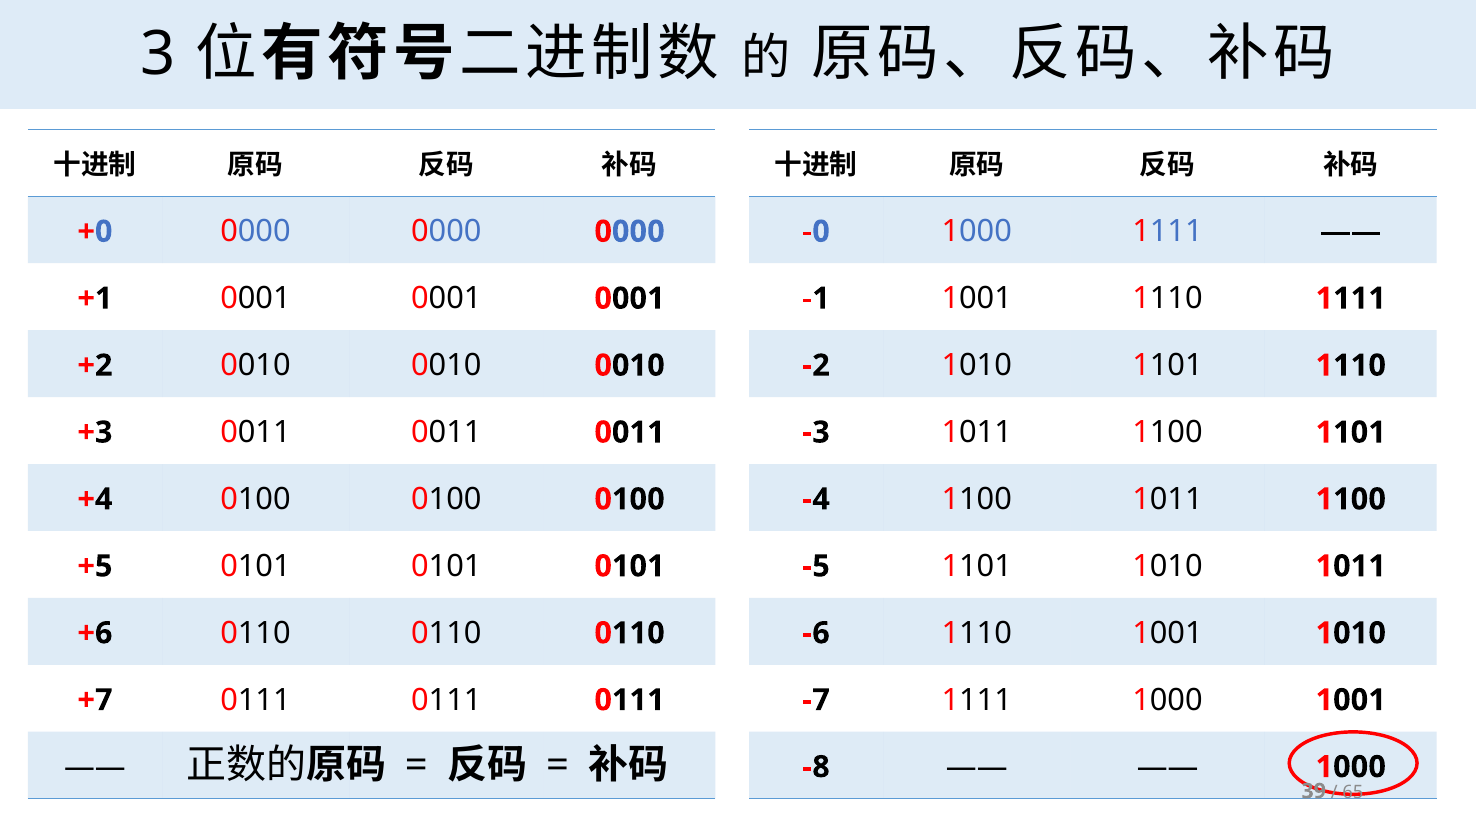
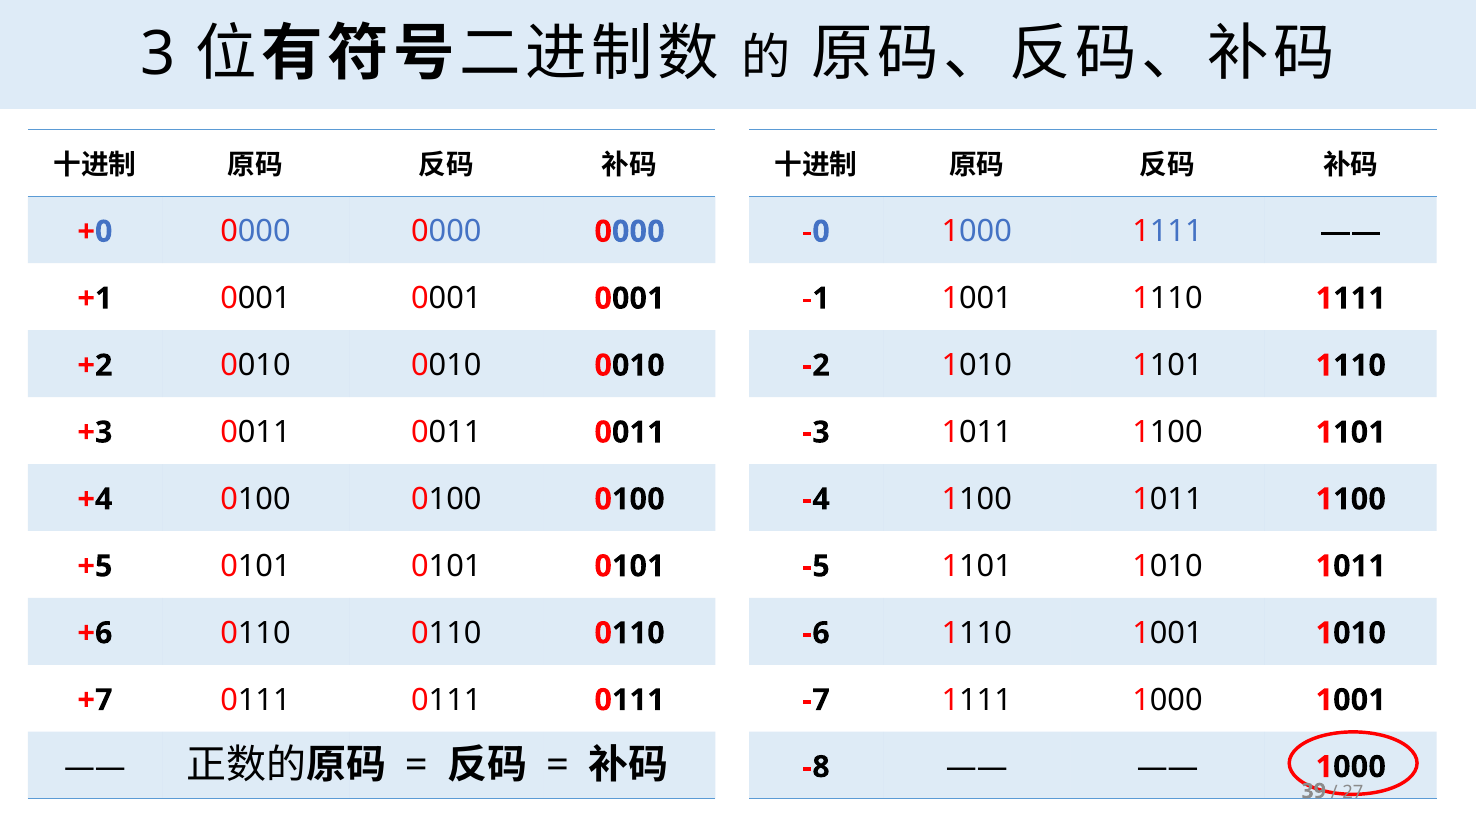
65: 65 -> 27
